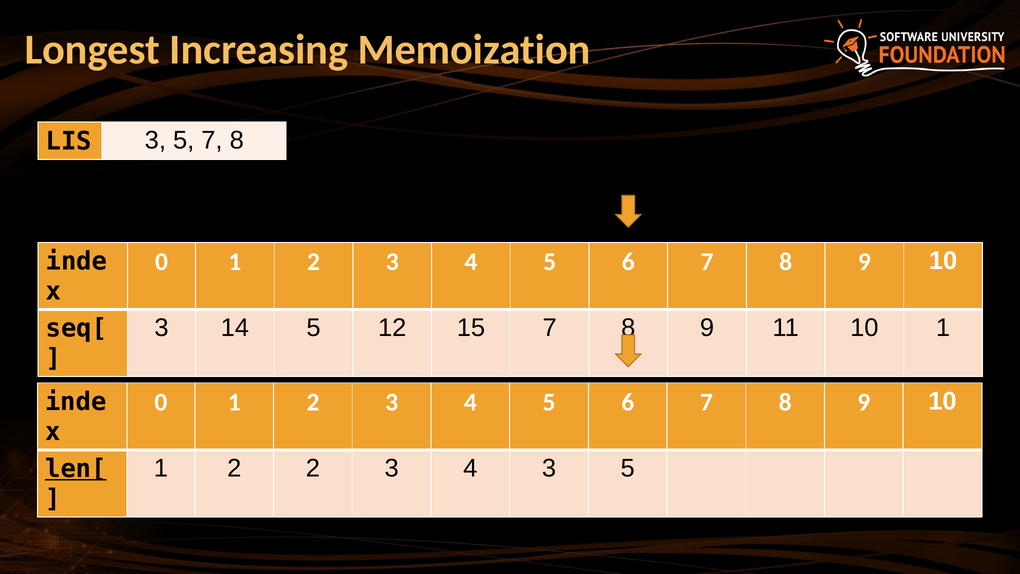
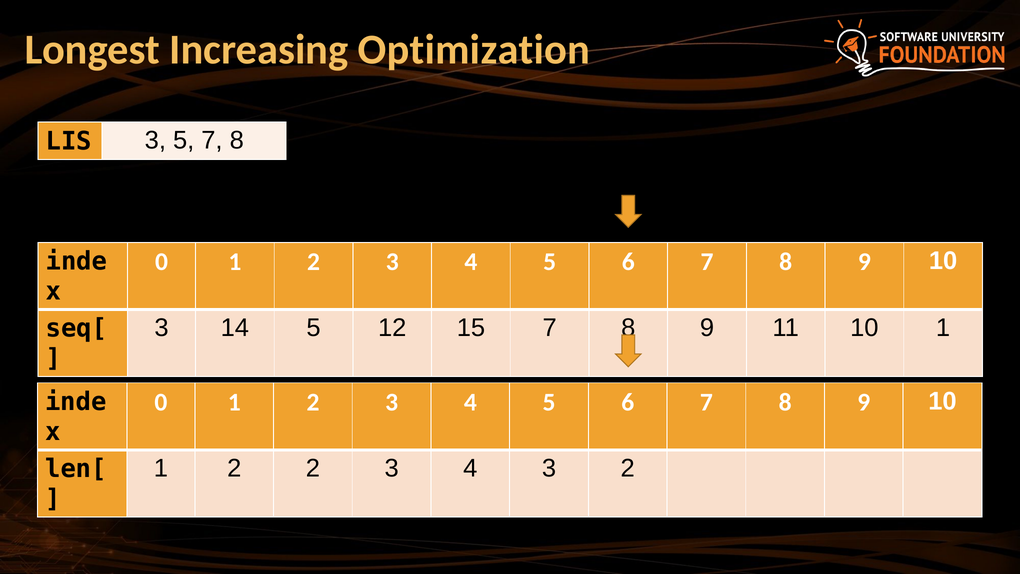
Memoization: Memoization -> Optimization
4 3 5: 5 -> 2
len[ underline: present -> none
